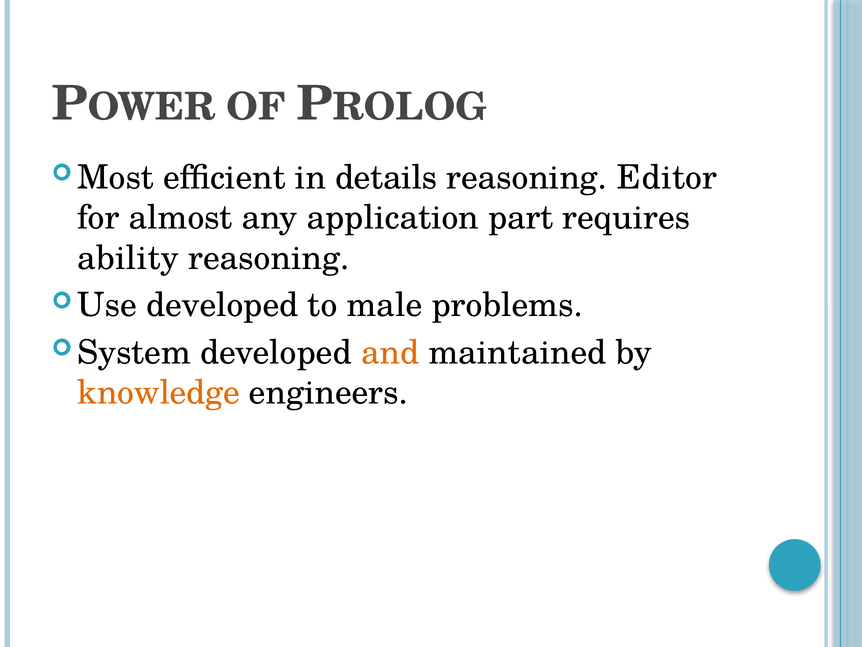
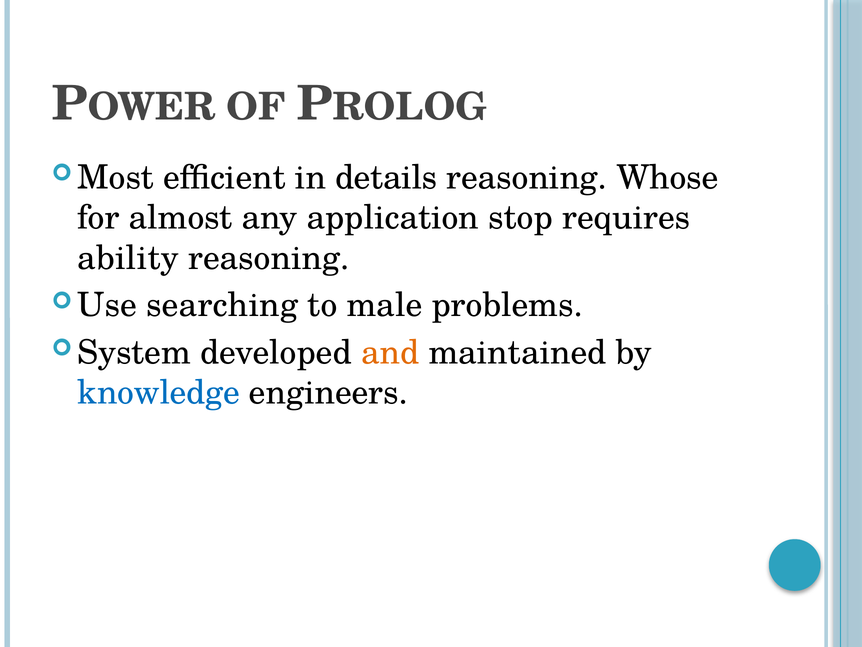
Editor: Editor -> Whose
part: part -> stop
developed at (222, 305): developed -> searching
knowledge colour: orange -> blue
